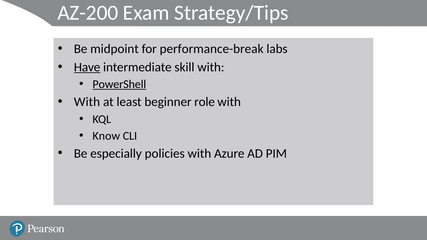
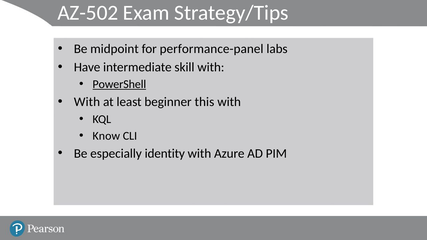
AZ-200: AZ-200 -> AZ-502
performance-break: performance-break -> performance-panel
Have underline: present -> none
role: role -> this
policies: policies -> identity
